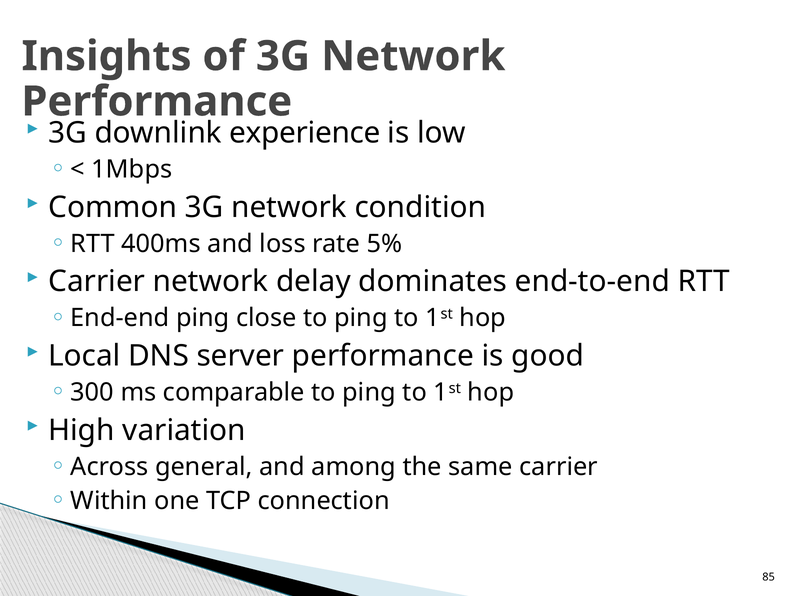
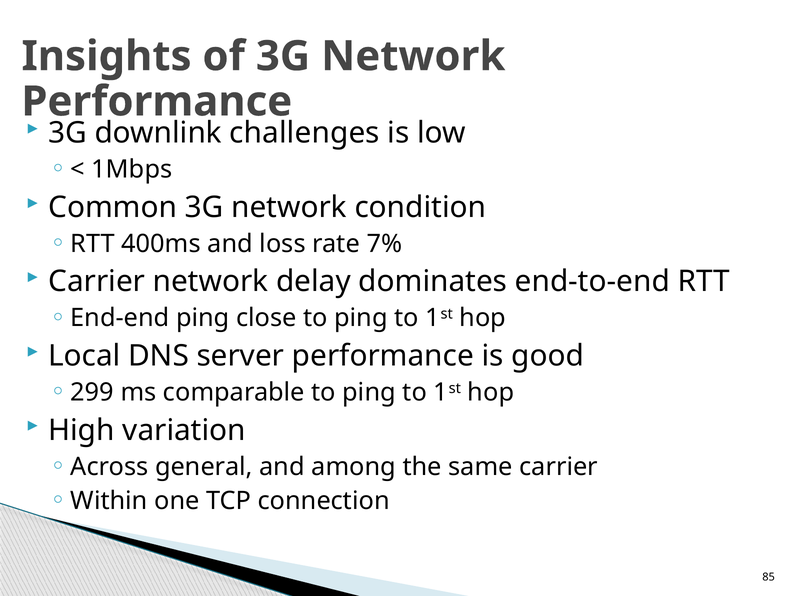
experience: experience -> challenges
5%: 5% -> 7%
300: 300 -> 299
